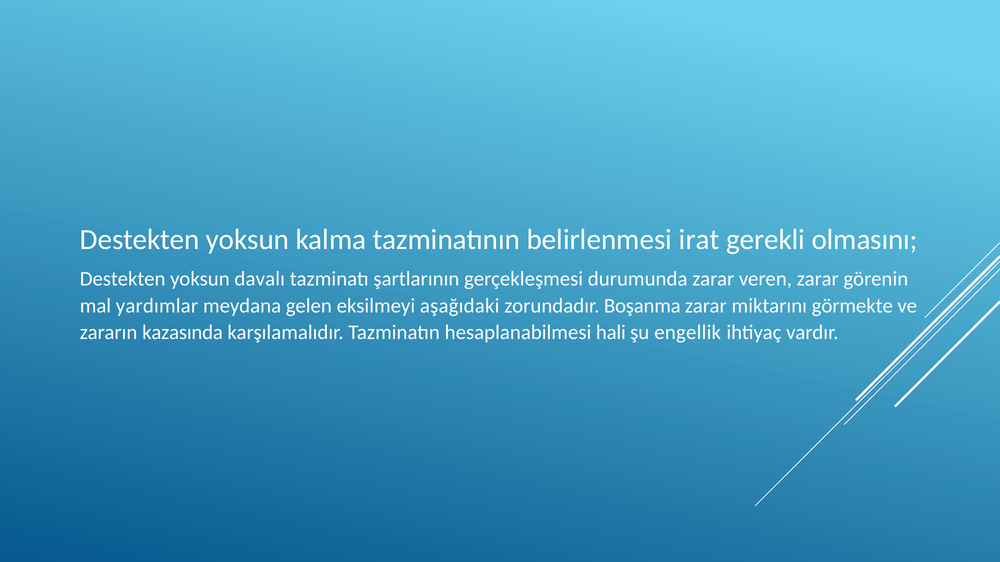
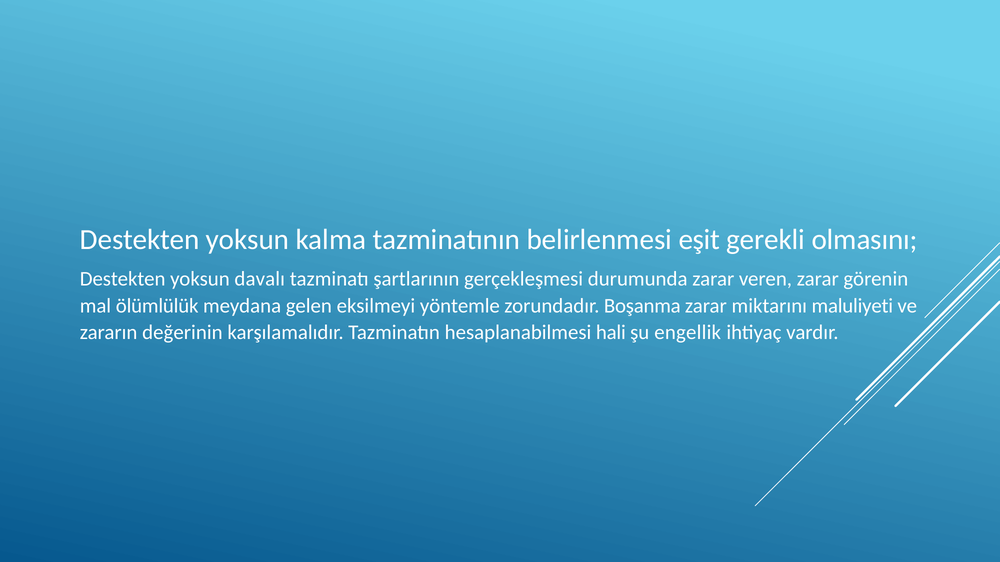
irat: irat -> eşit
yardımlar: yardımlar -> ölümlülük
aşağıdaki: aşağıdaki -> yöntemle
görmekte: görmekte -> maluliyeti
kazasında: kazasında -> değerinin
